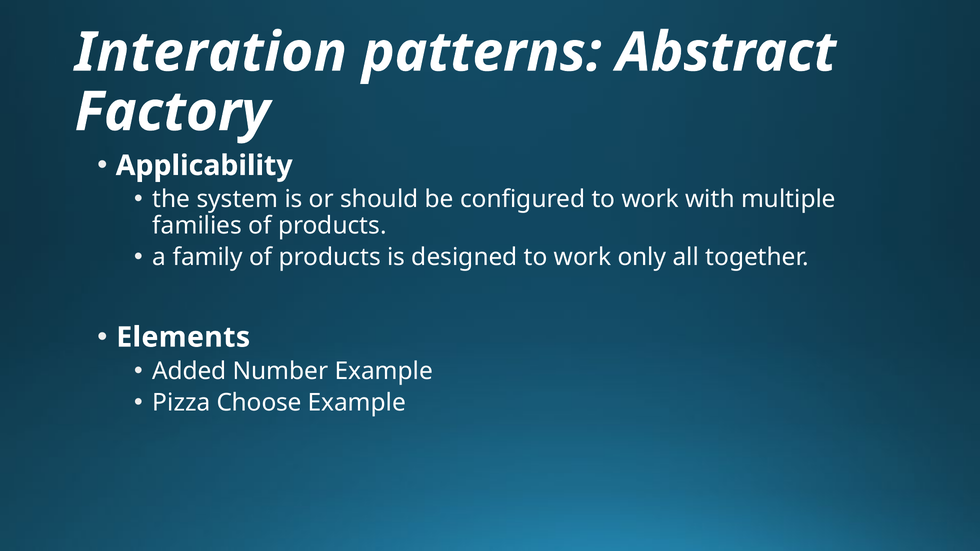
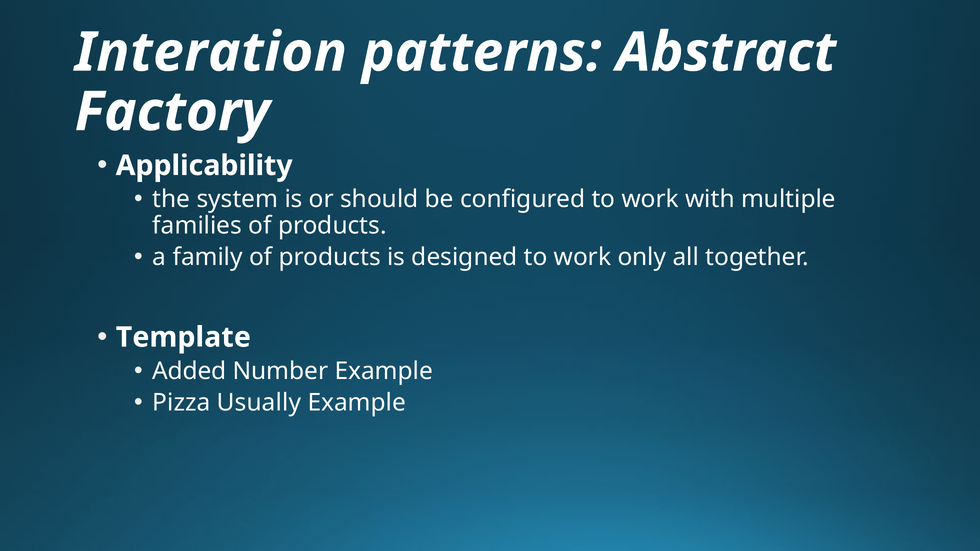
Elements: Elements -> Template
Choose: Choose -> Usually
